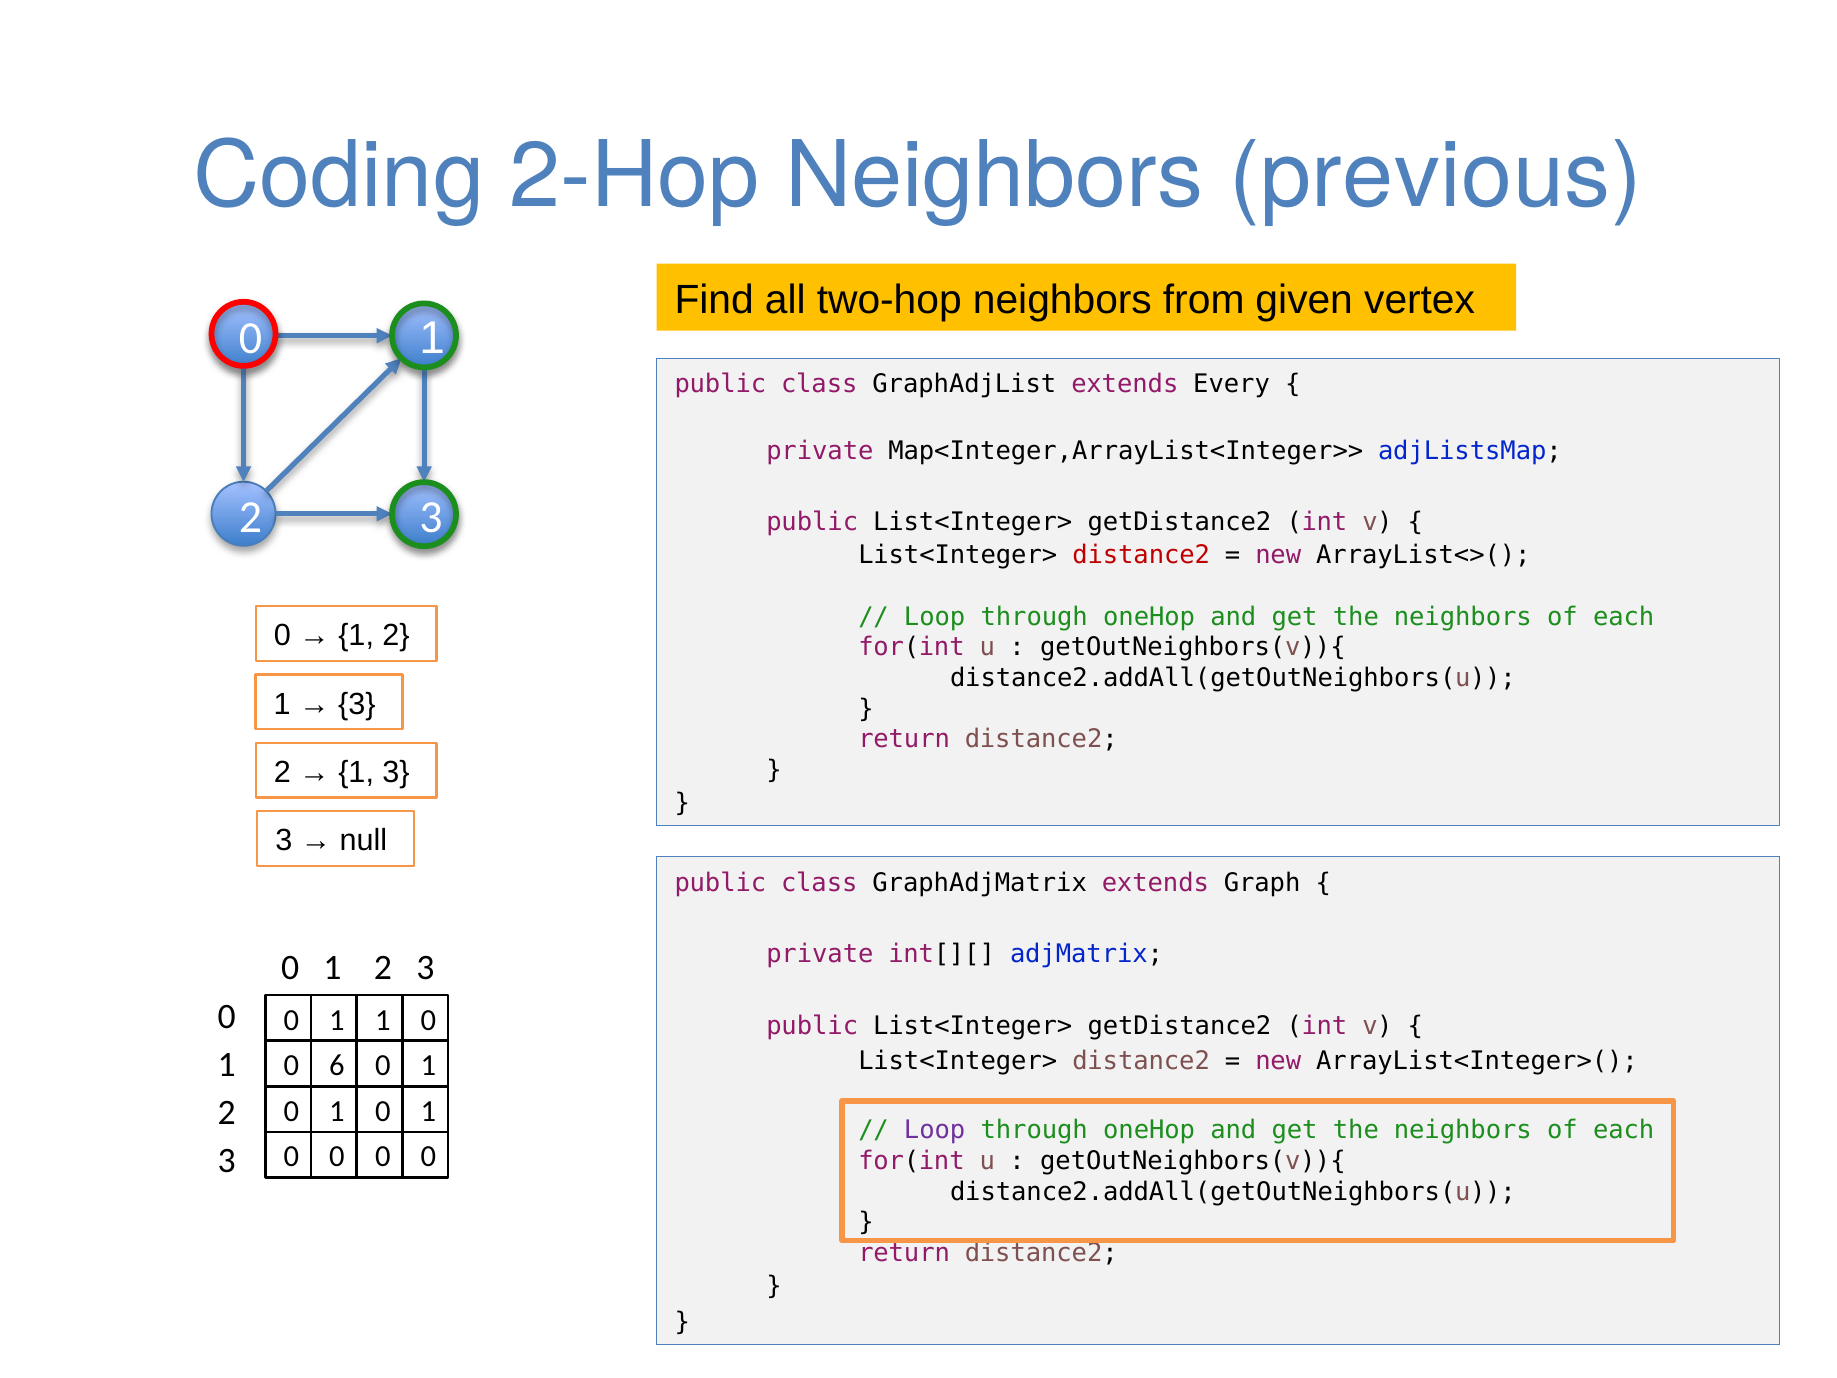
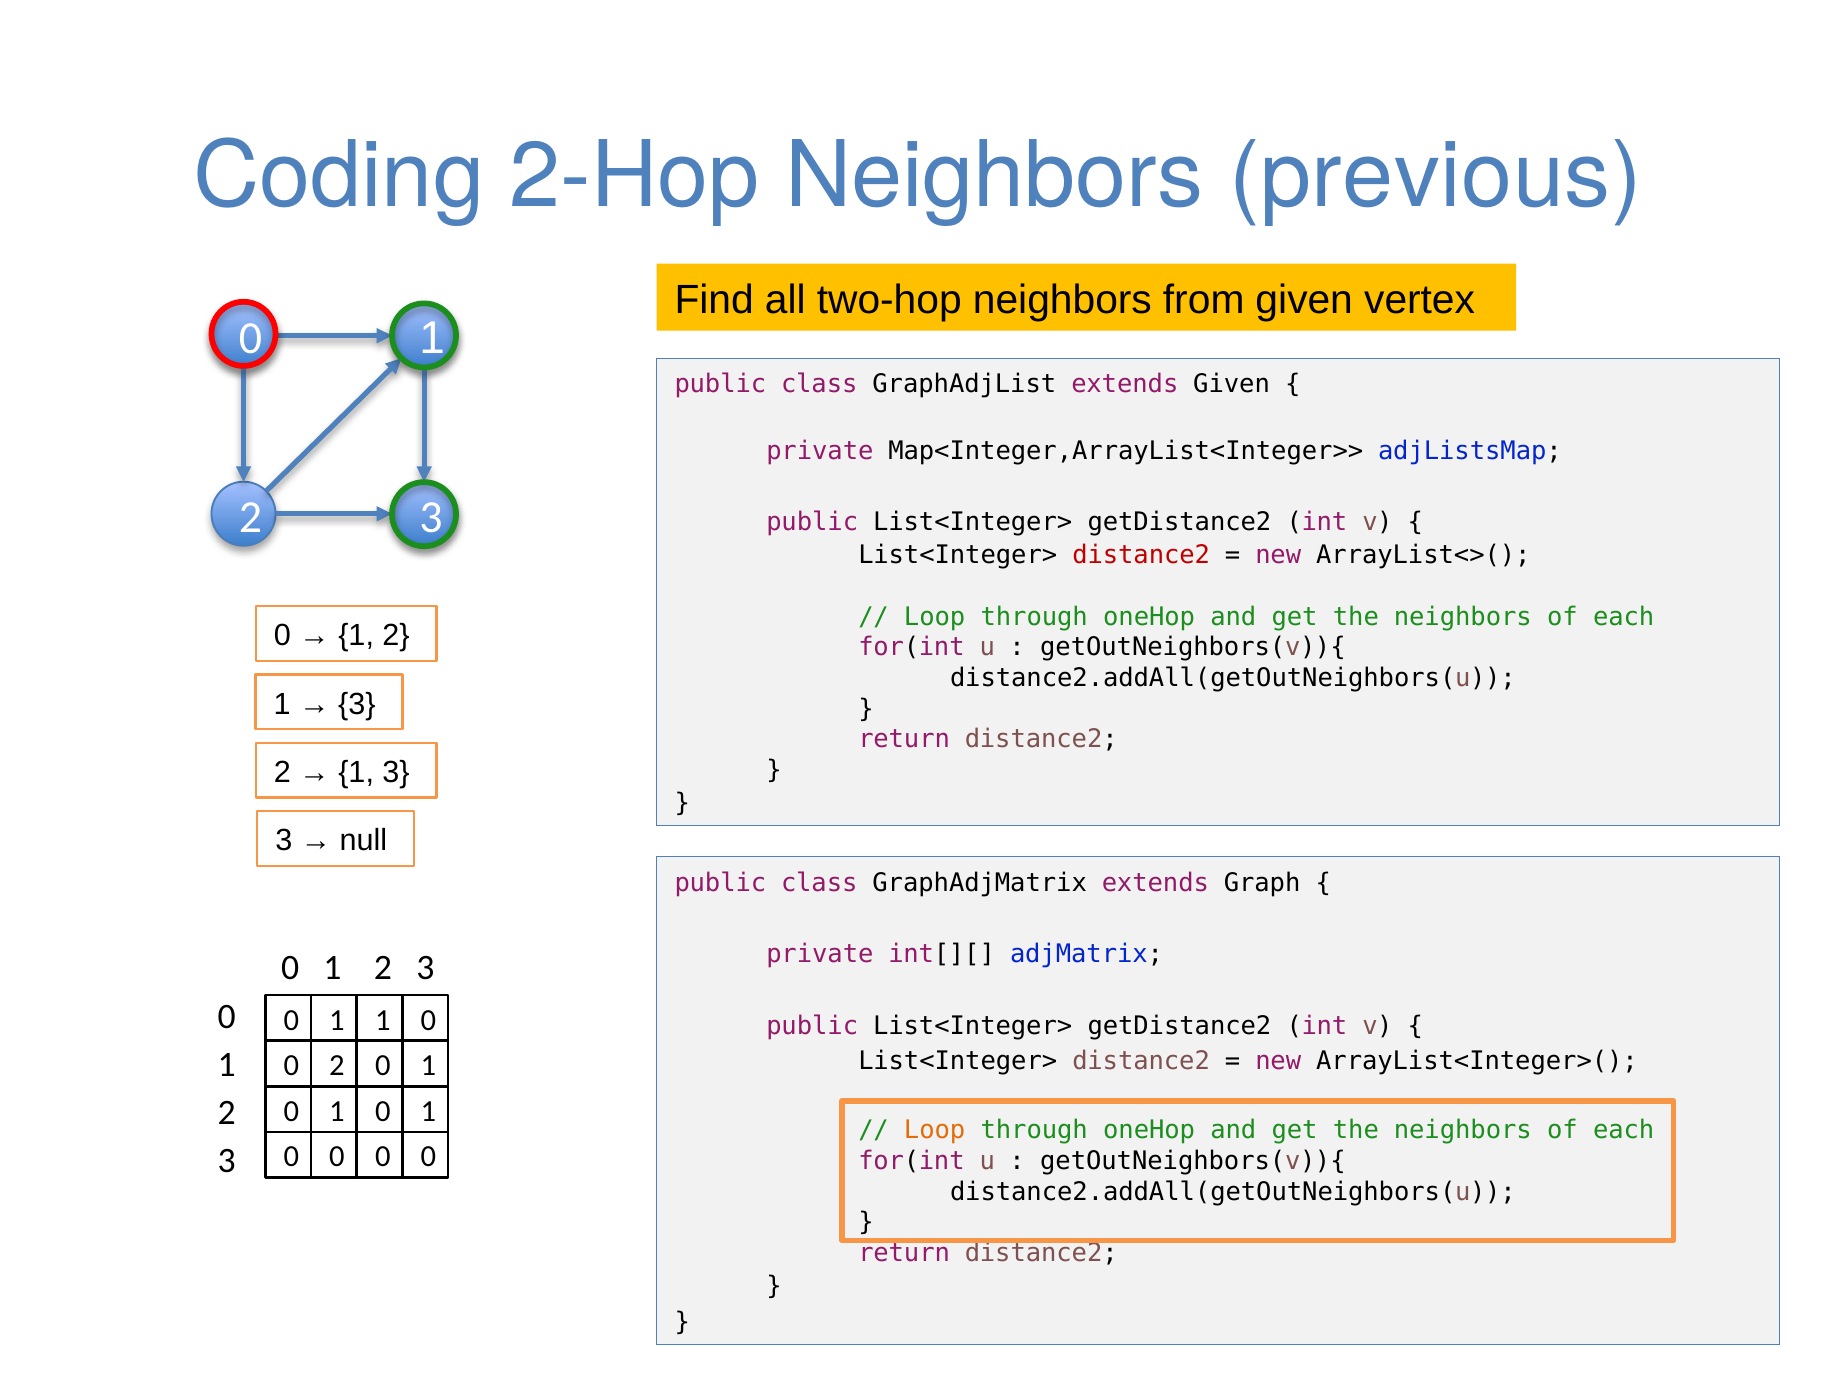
extends Every: Every -> Given
0 6: 6 -> 2
Loop at (935, 1130) colour: purple -> orange
